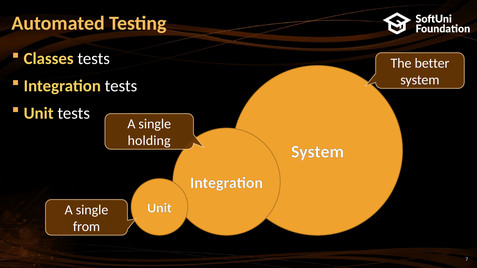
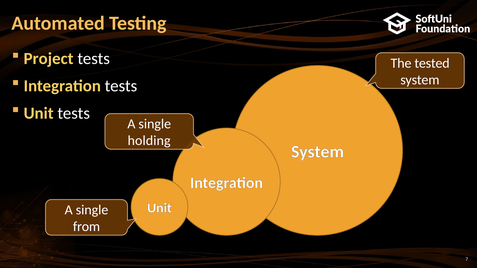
Classes: Classes -> Project
better: better -> tested
